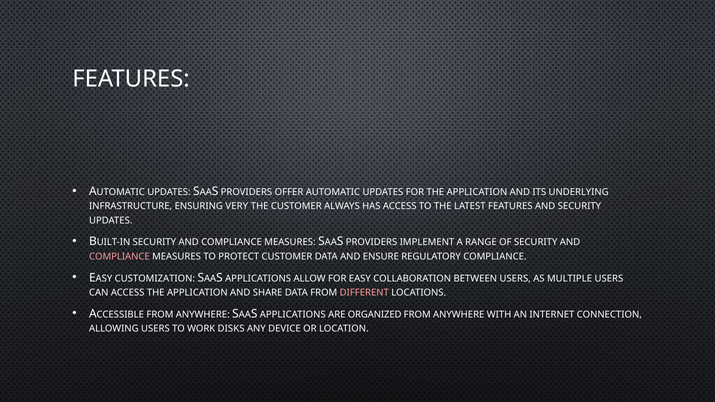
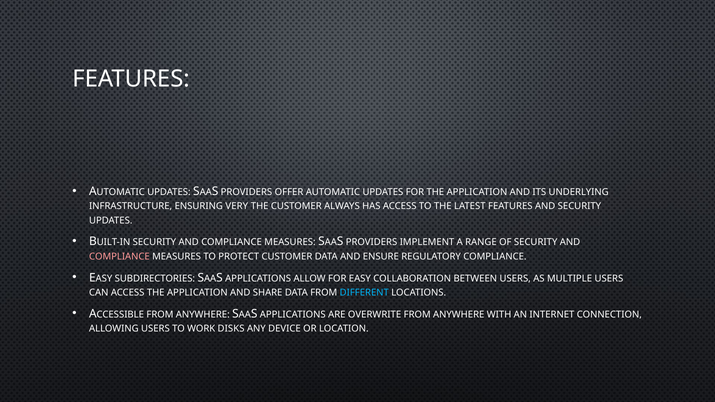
CUSTOMIZATION: CUSTOMIZATION -> SUBDIRECTORIES
DIFFERENT colour: pink -> light blue
ORGANIZED: ORGANIZED -> OVERWRITE
